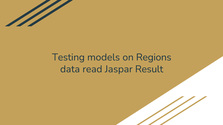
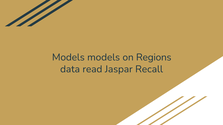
Testing at (68, 57): Testing -> Models
Result: Result -> Recall
